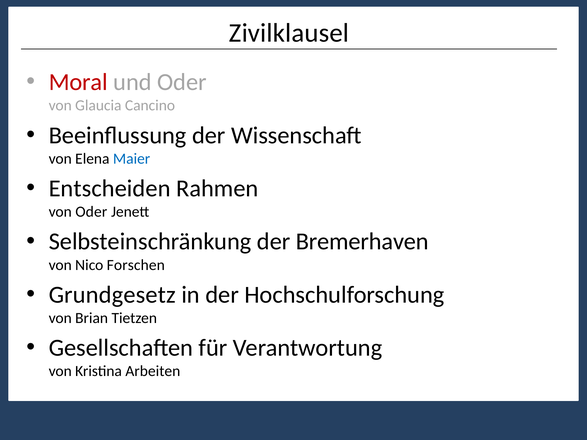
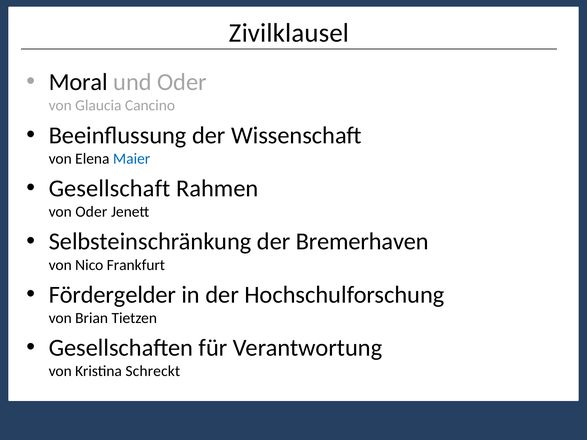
Moral colour: red -> black
Entscheiden: Entscheiden -> Gesellschaft
Forschen: Forschen -> Frankfurt
Grundgesetz: Grundgesetz -> Fördergelder
Arbeiten: Arbeiten -> Schreckt
